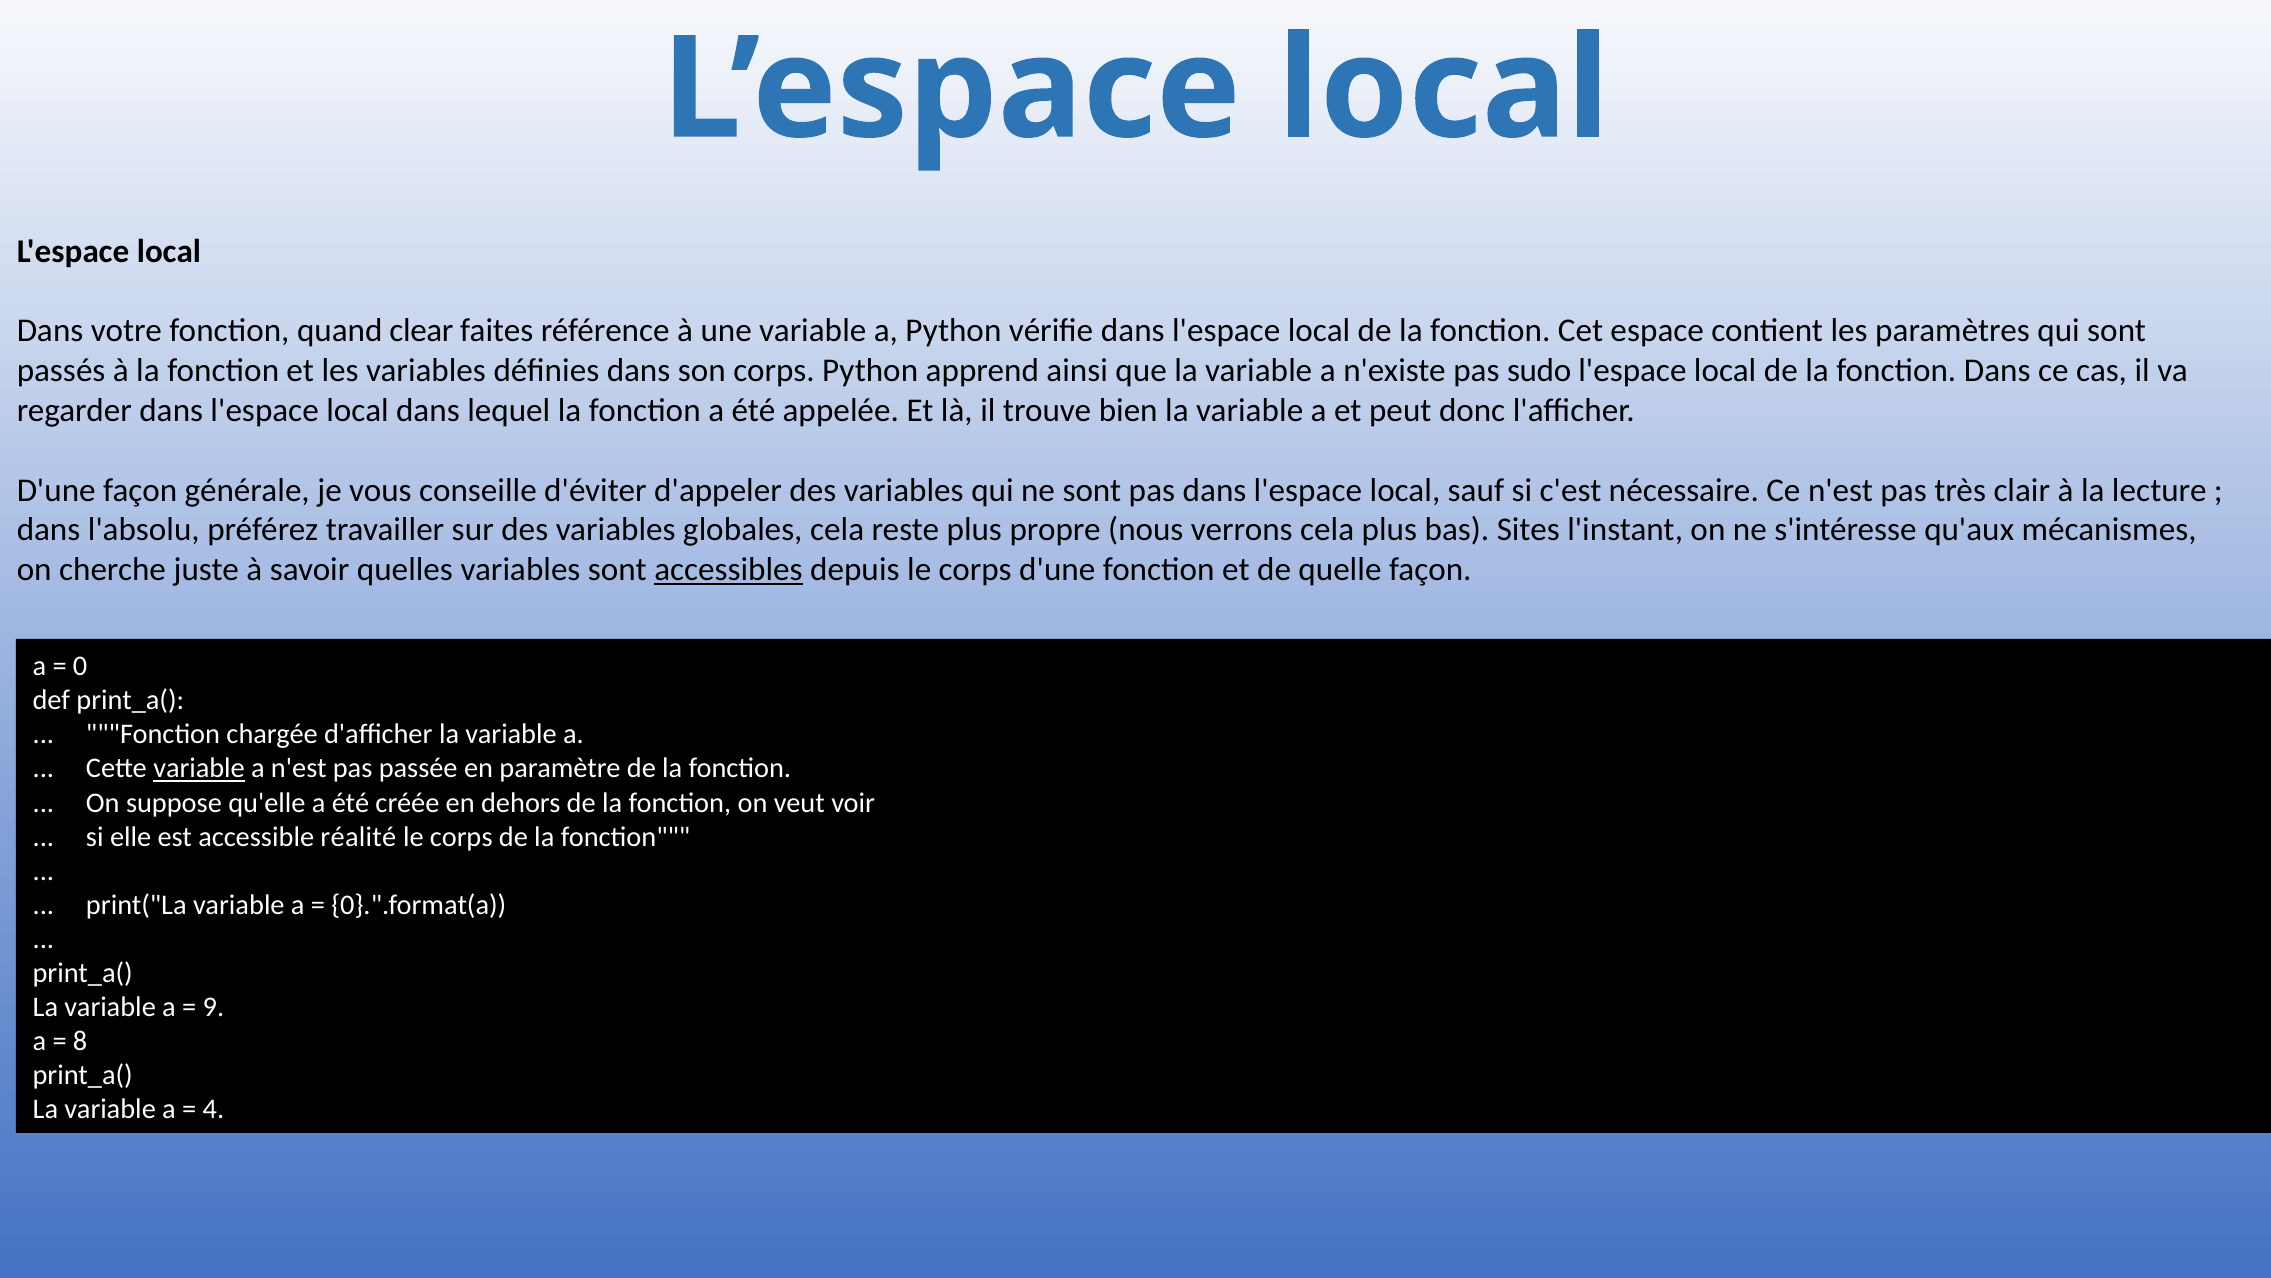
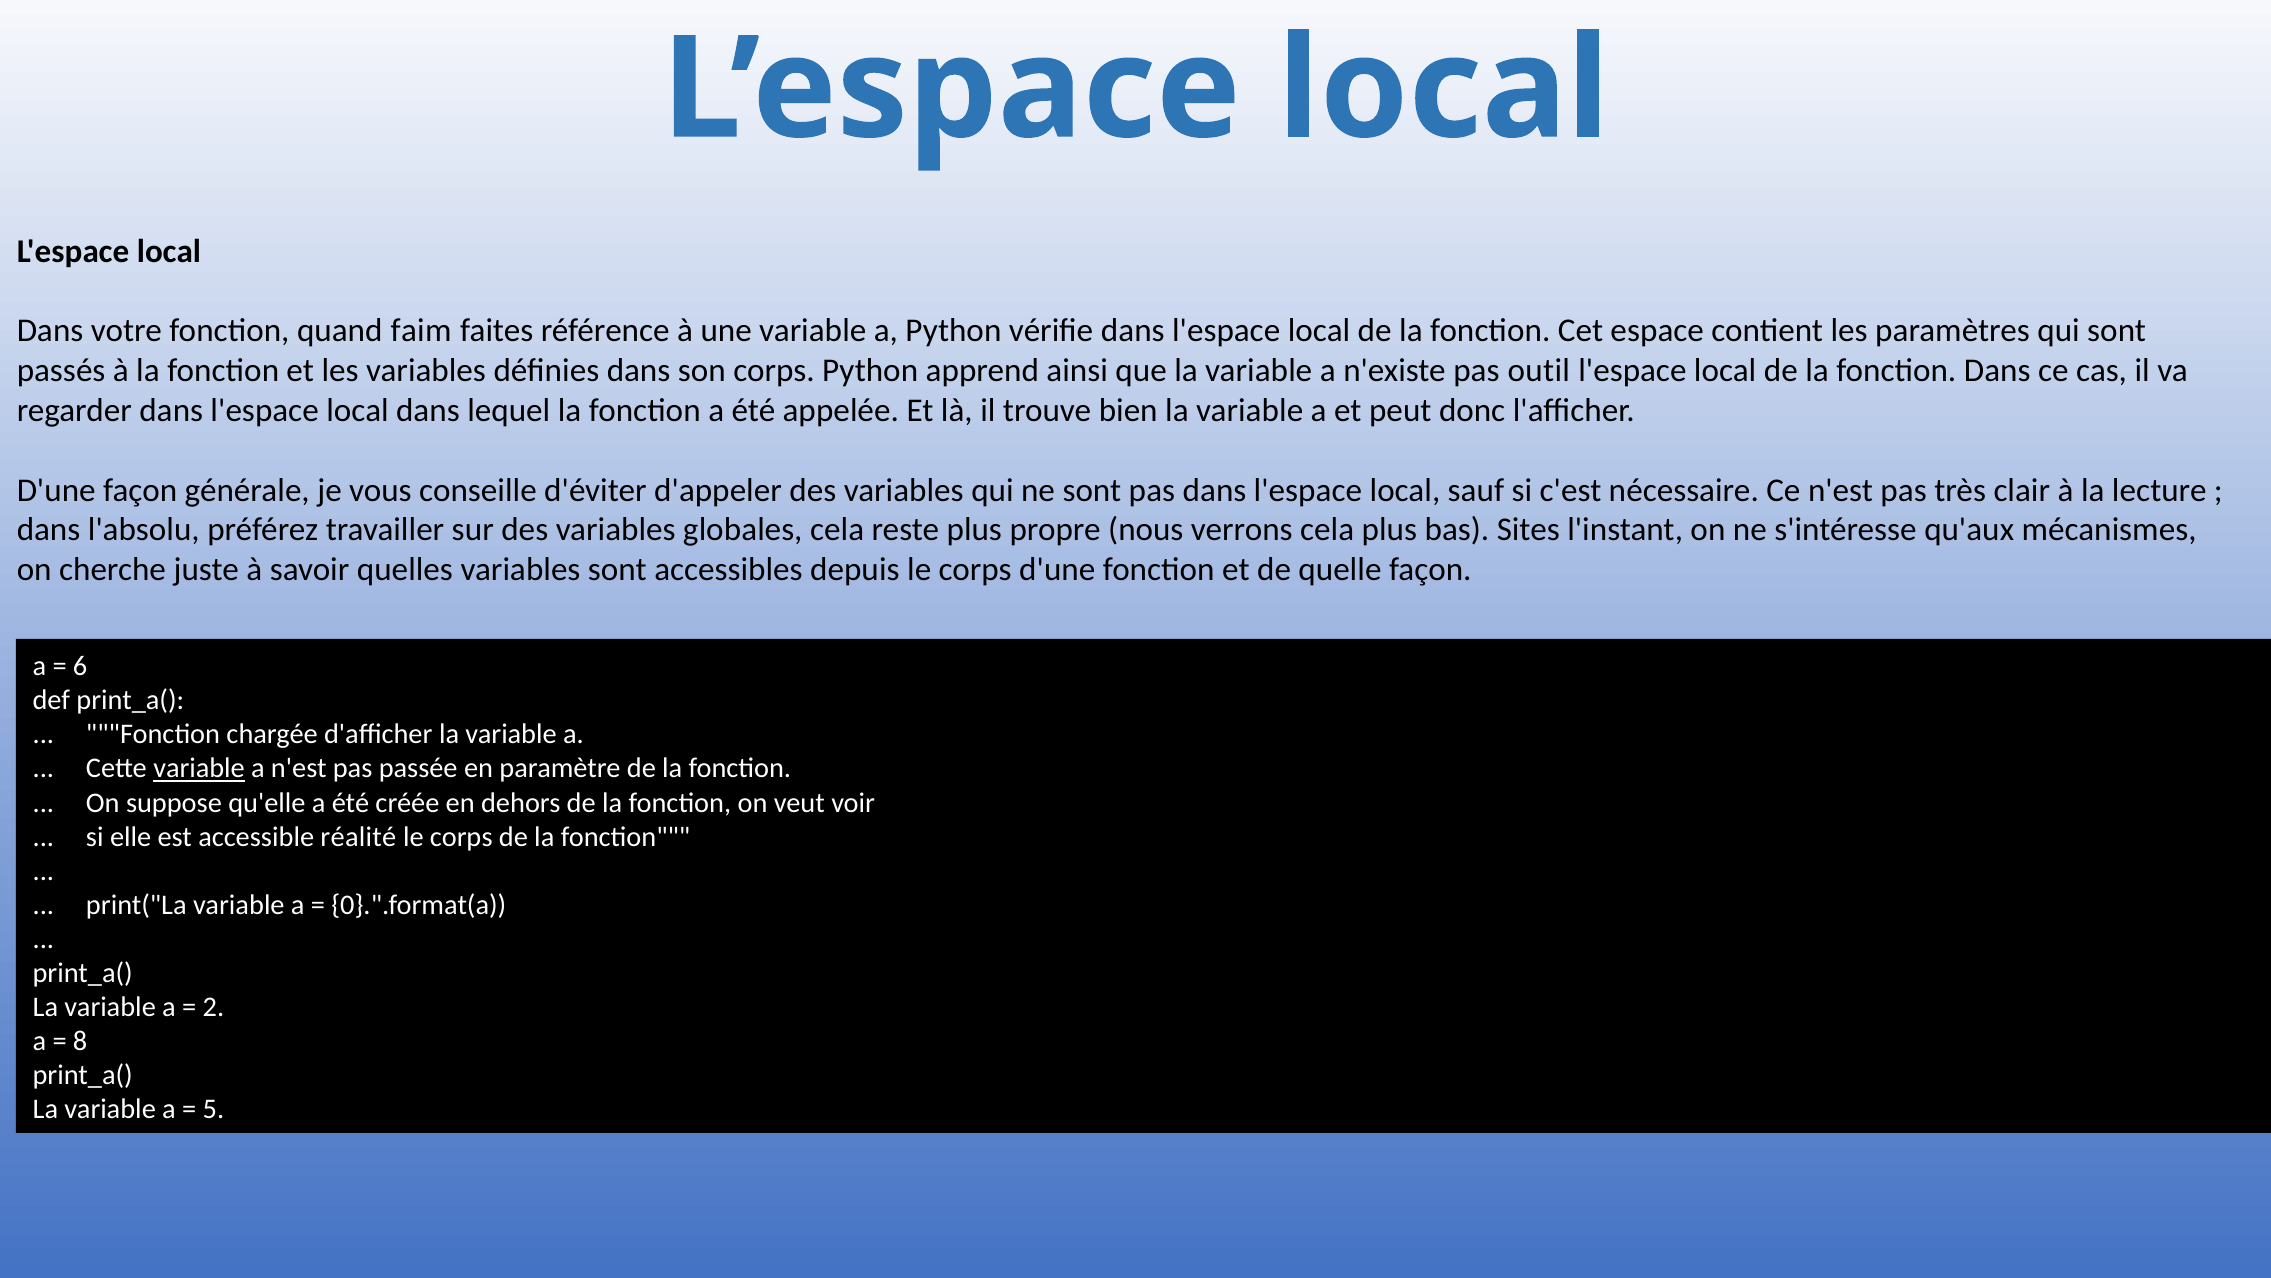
clear: clear -> faim
sudo: sudo -> outil
accessibles underline: present -> none
0: 0 -> 6
9: 9 -> 2
4: 4 -> 5
